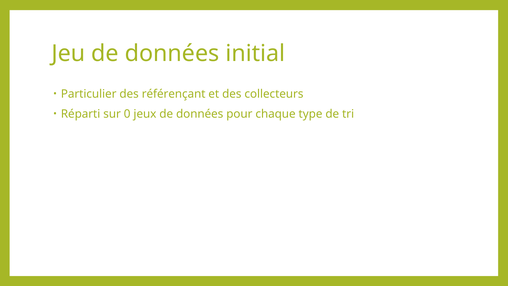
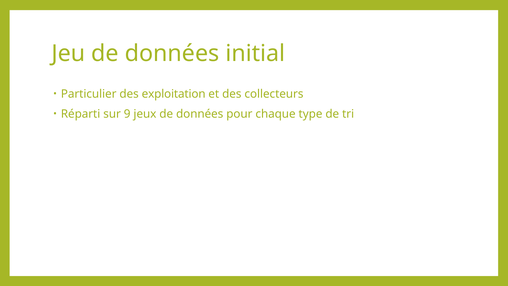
référençant: référençant -> exploitation
0: 0 -> 9
